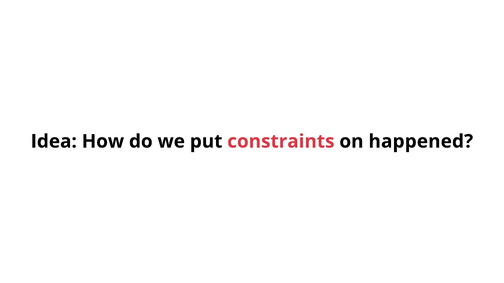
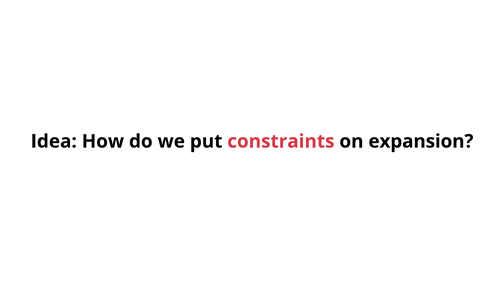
happened: happened -> expansion
